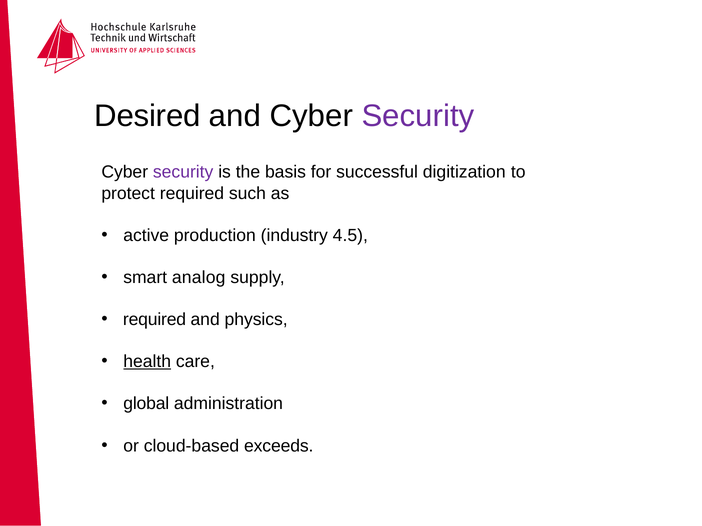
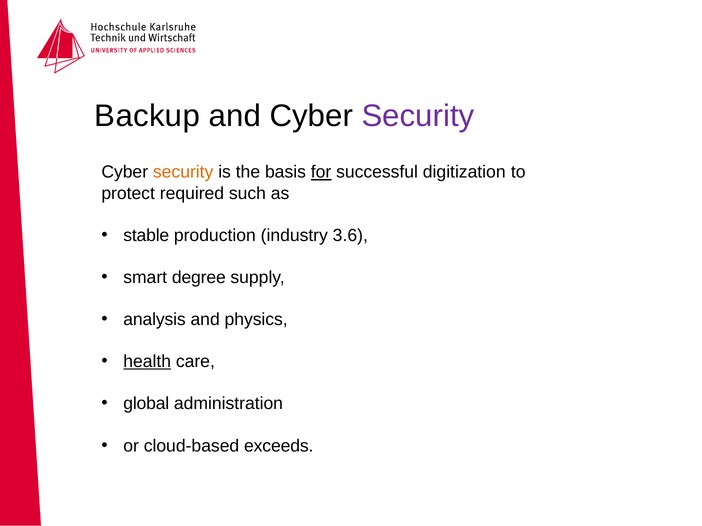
Desired: Desired -> Backup
security at (183, 172) colour: purple -> orange
for underline: none -> present
active: active -> stable
4.5: 4.5 -> 3.6
analog: analog -> degree
required at (155, 320): required -> analysis
